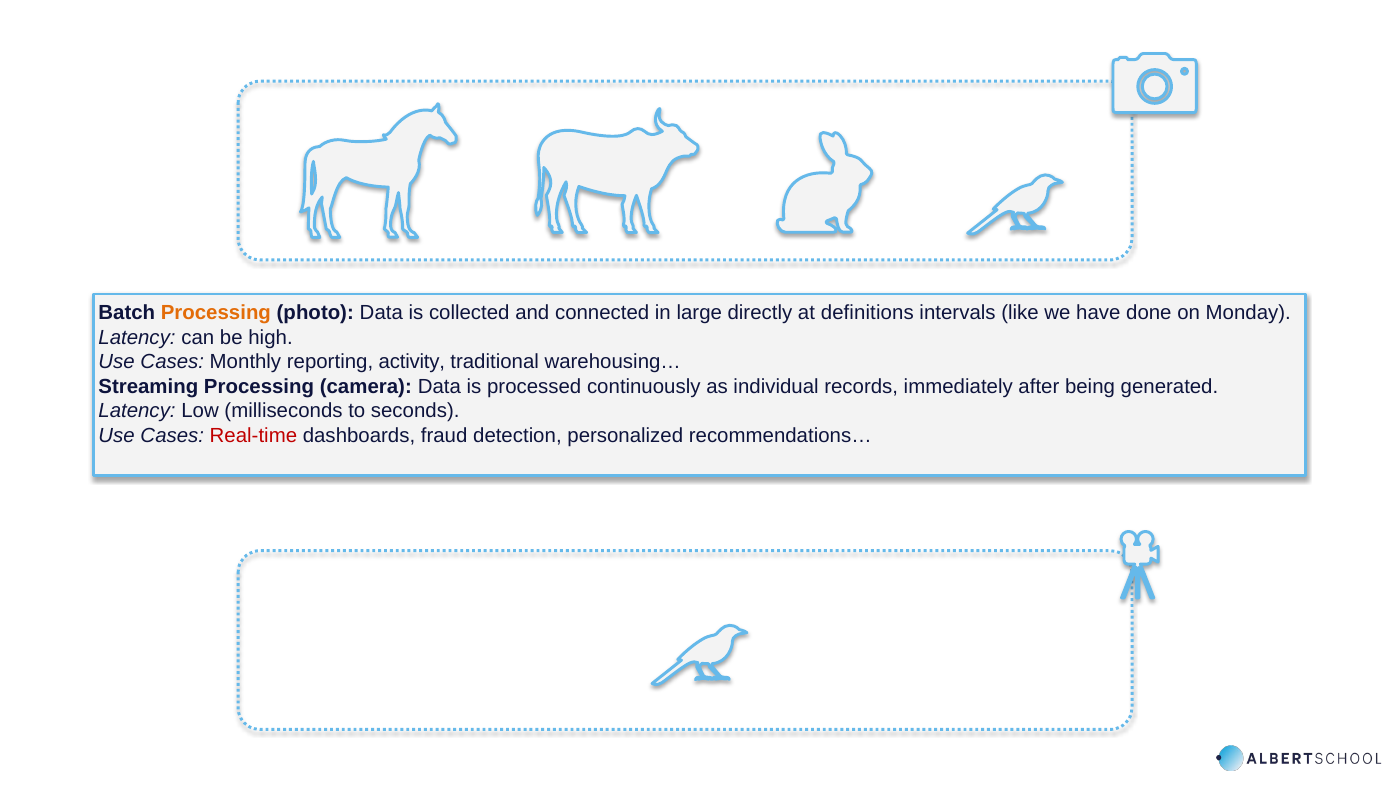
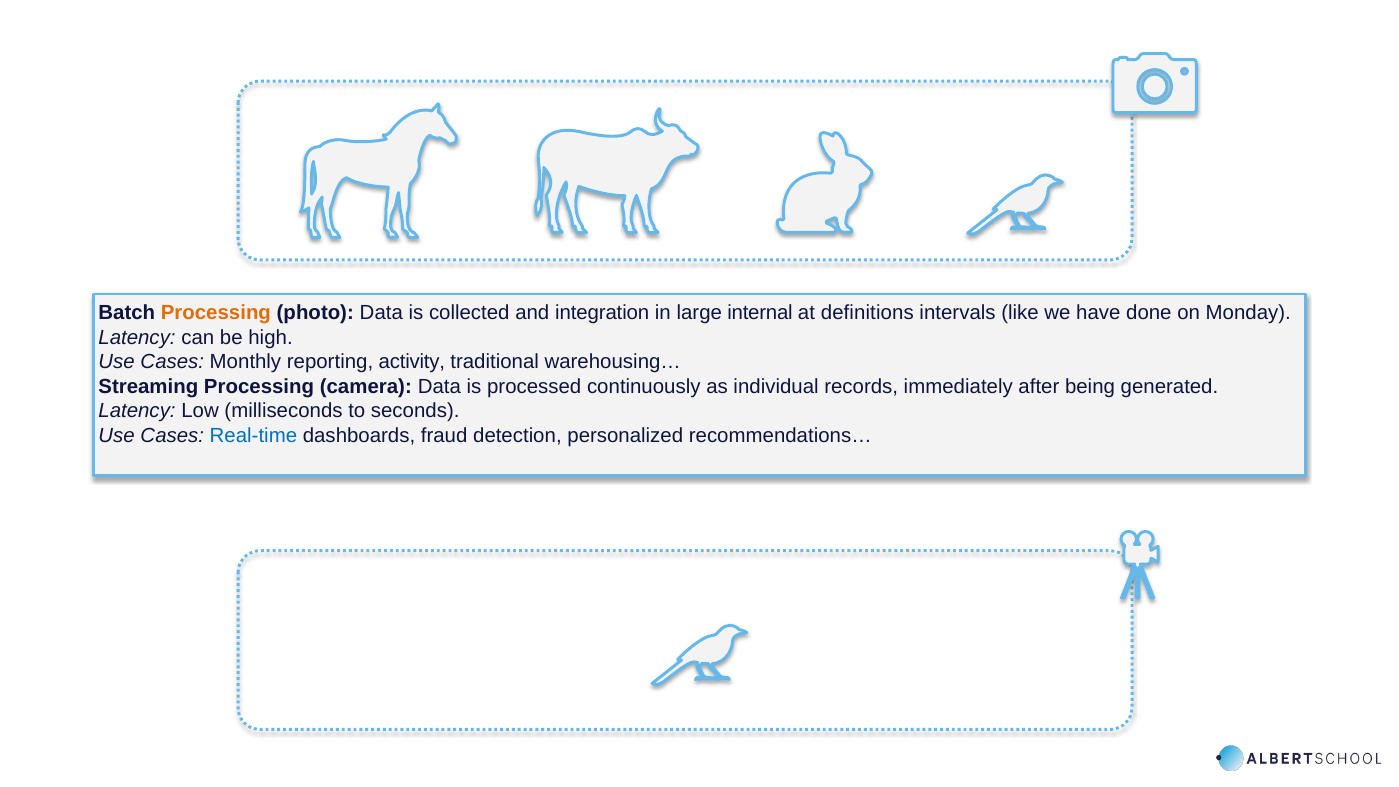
connected: connected -> integration
directly: directly -> internal
Real-time colour: red -> blue
